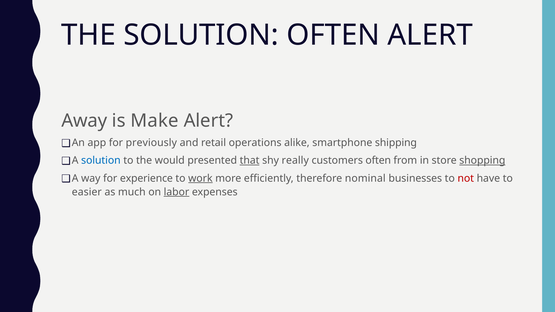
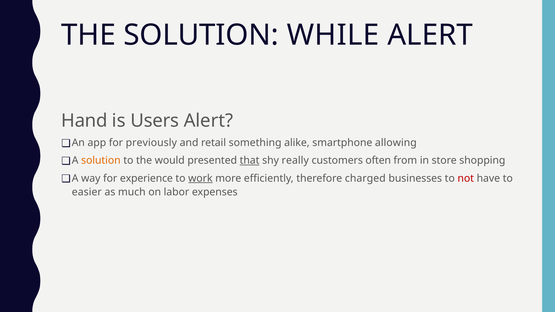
SOLUTION OFTEN: OFTEN -> WHILE
Away: Away -> Hand
Make: Make -> Users
operations: operations -> something
shipping: shipping -> allowing
solution at (101, 161) colour: blue -> orange
shopping underline: present -> none
nominal: nominal -> charged
labor underline: present -> none
